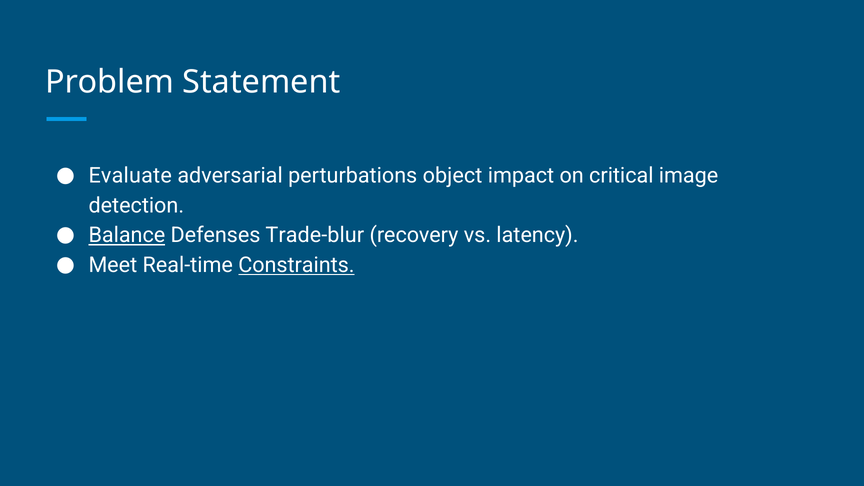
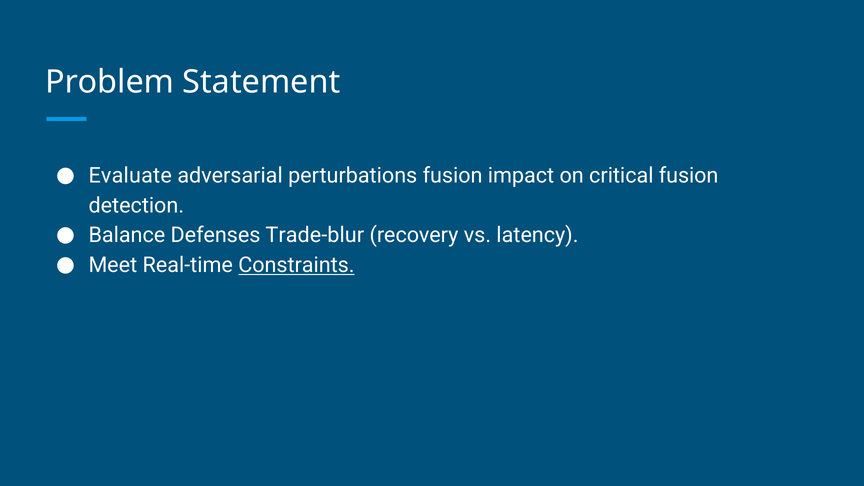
perturbations object: object -> fusion
critical image: image -> fusion
Balance underline: present -> none
